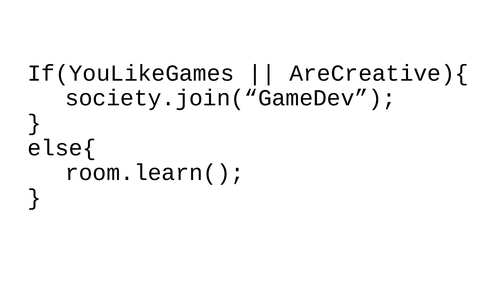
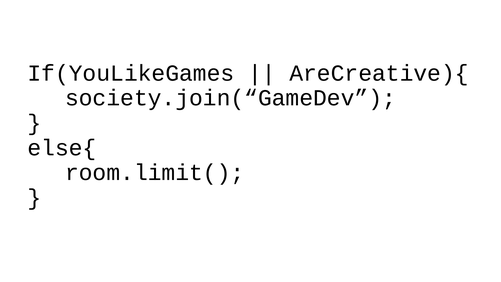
room.learn(: room.learn( -> room.limit(
